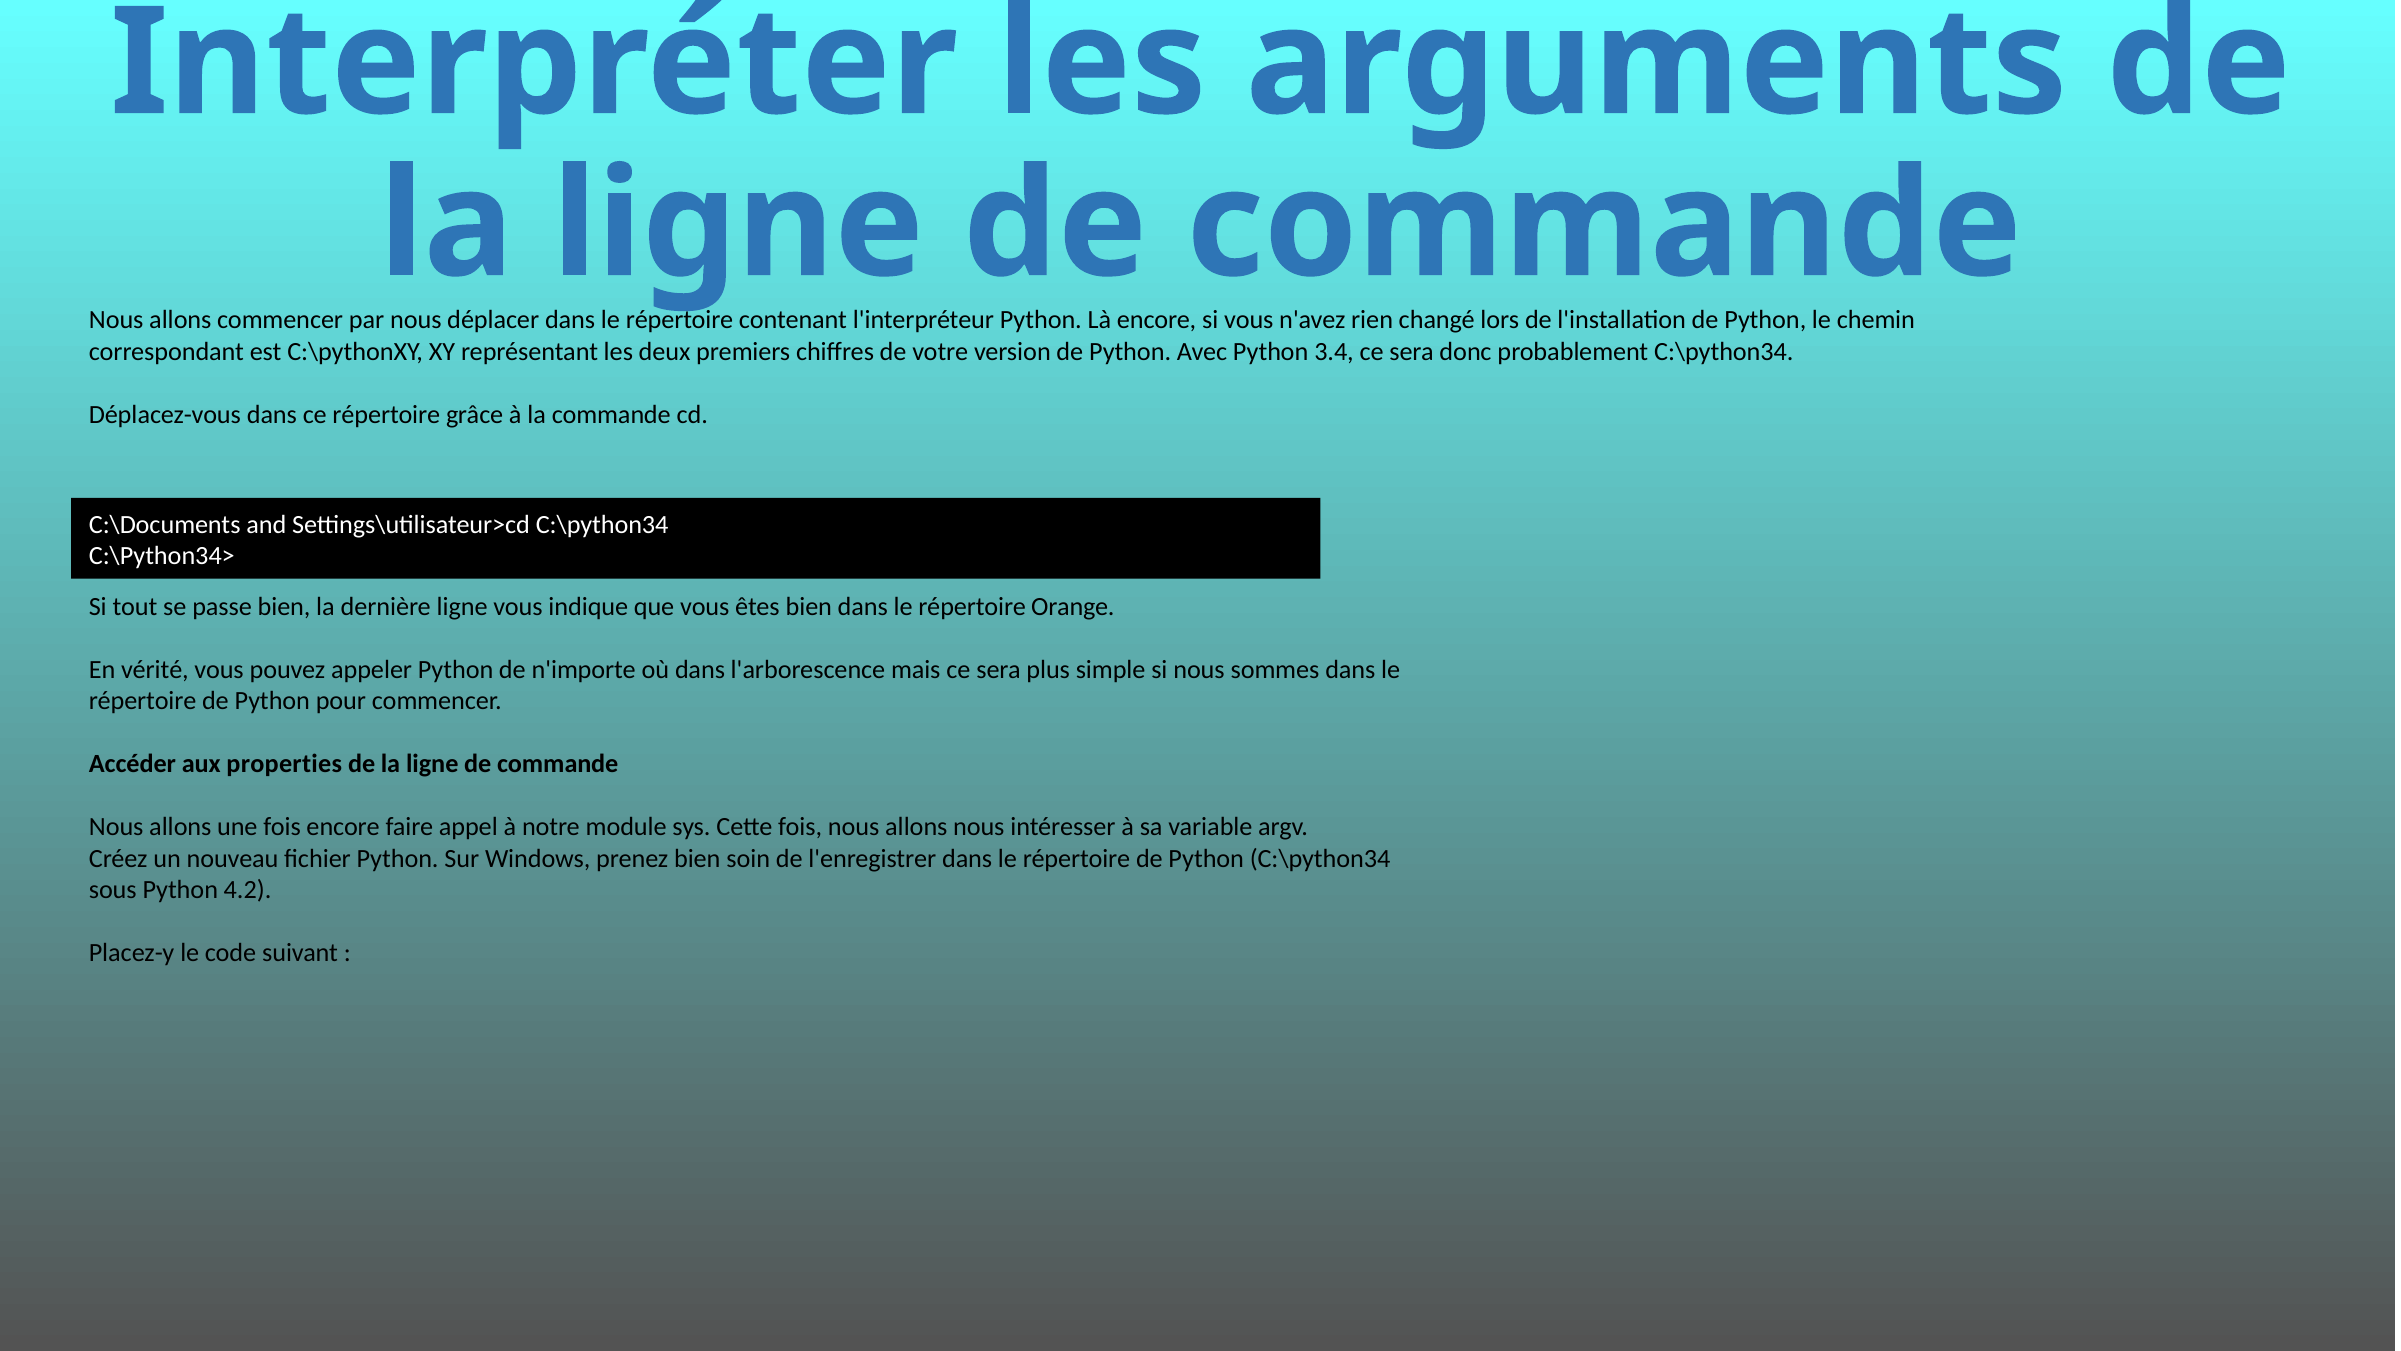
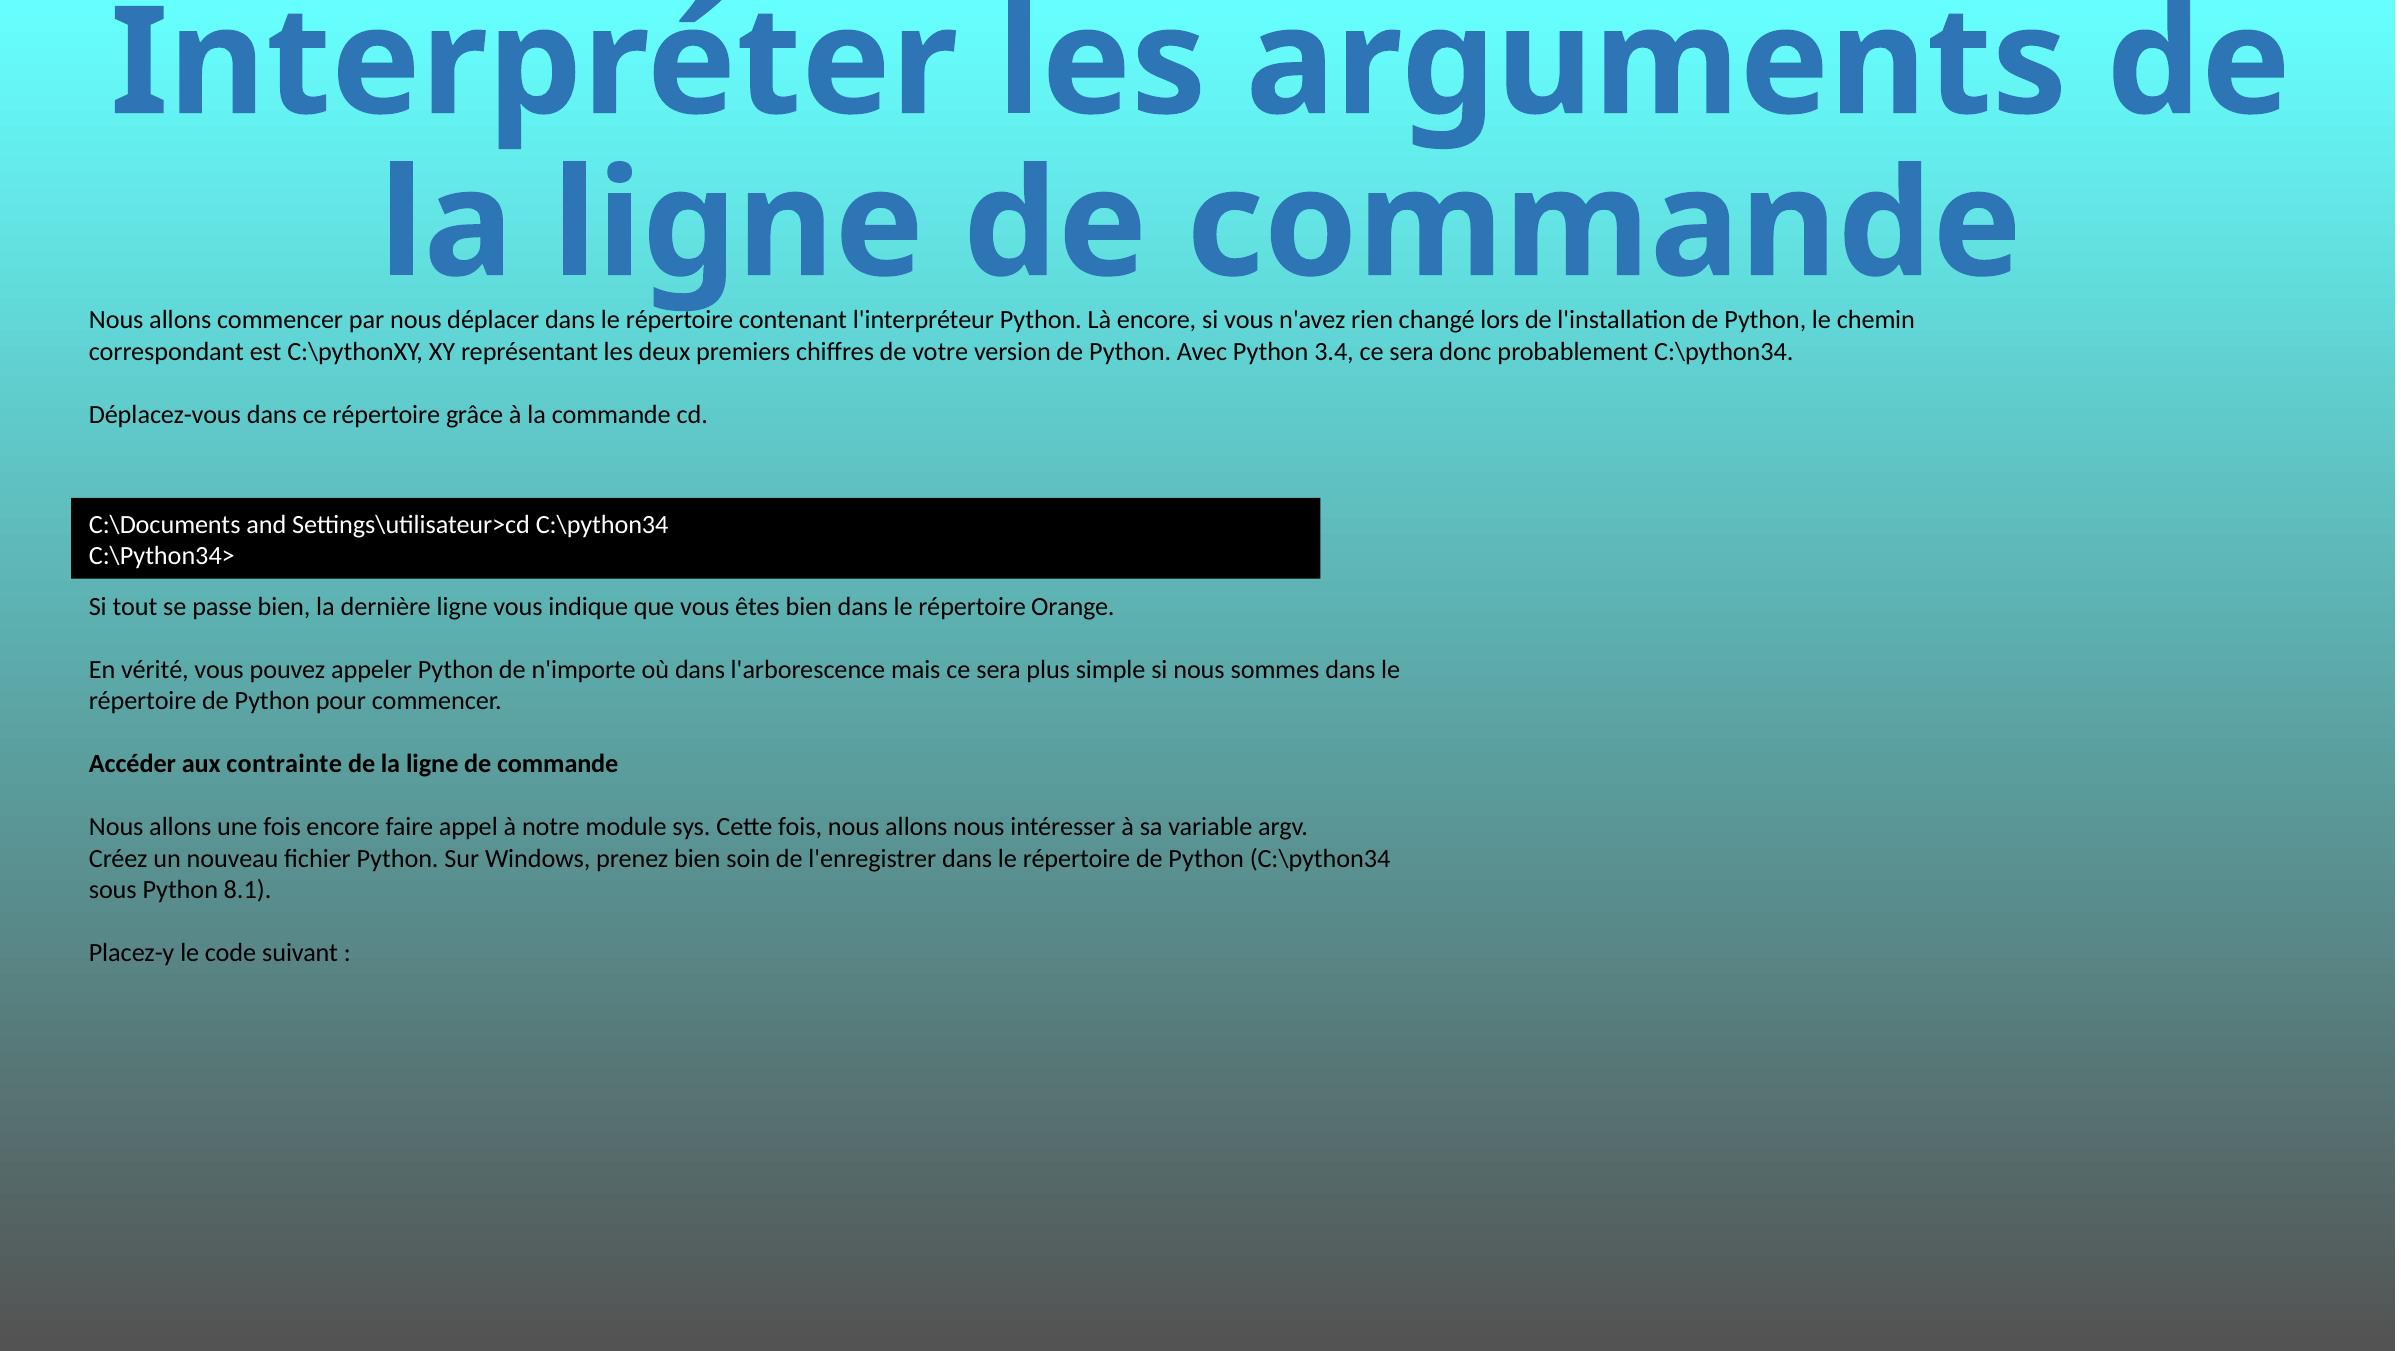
properties: properties -> contrainte
4.2: 4.2 -> 8.1
